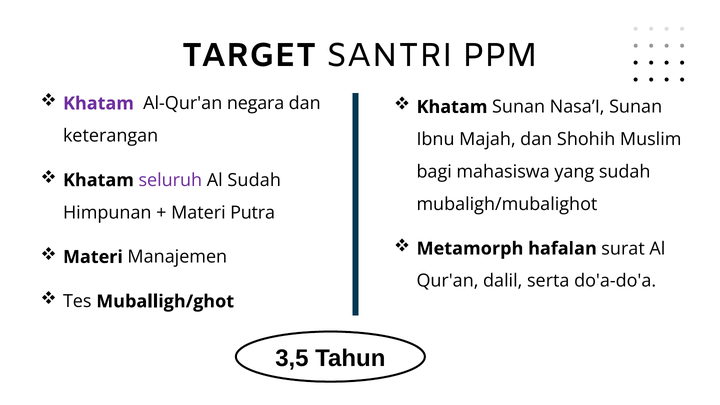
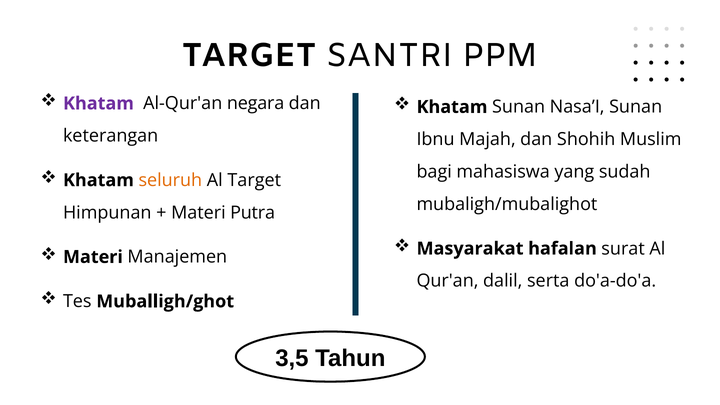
seluruh colour: purple -> orange
Al Sudah: Sudah -> Target
Metamorph: Metamorph -> Masyarakat
